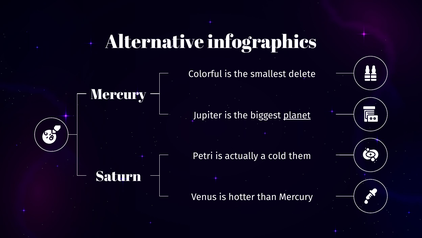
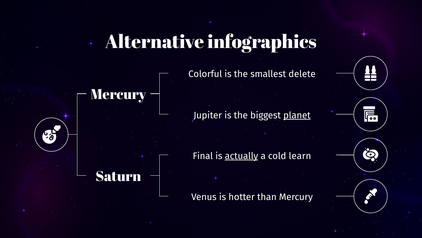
Petri: Petri -> Final
actually underline: none -> present
them: them -> learn
